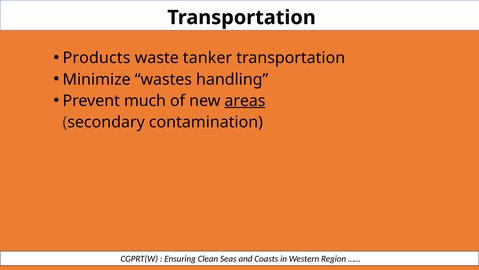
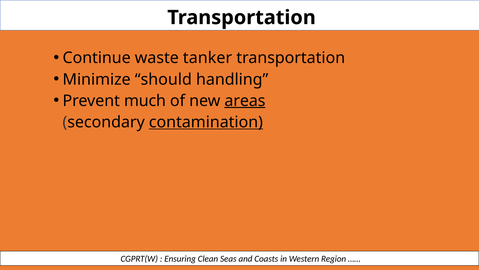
Products: Products -> Continue
wastes: wastes -> should
contamination underline: none -> present
